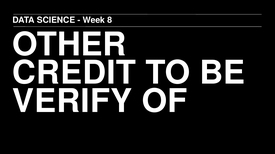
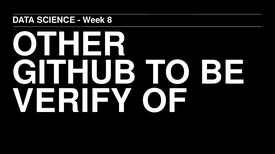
CREDIT: CREDIT -> GITHUB
